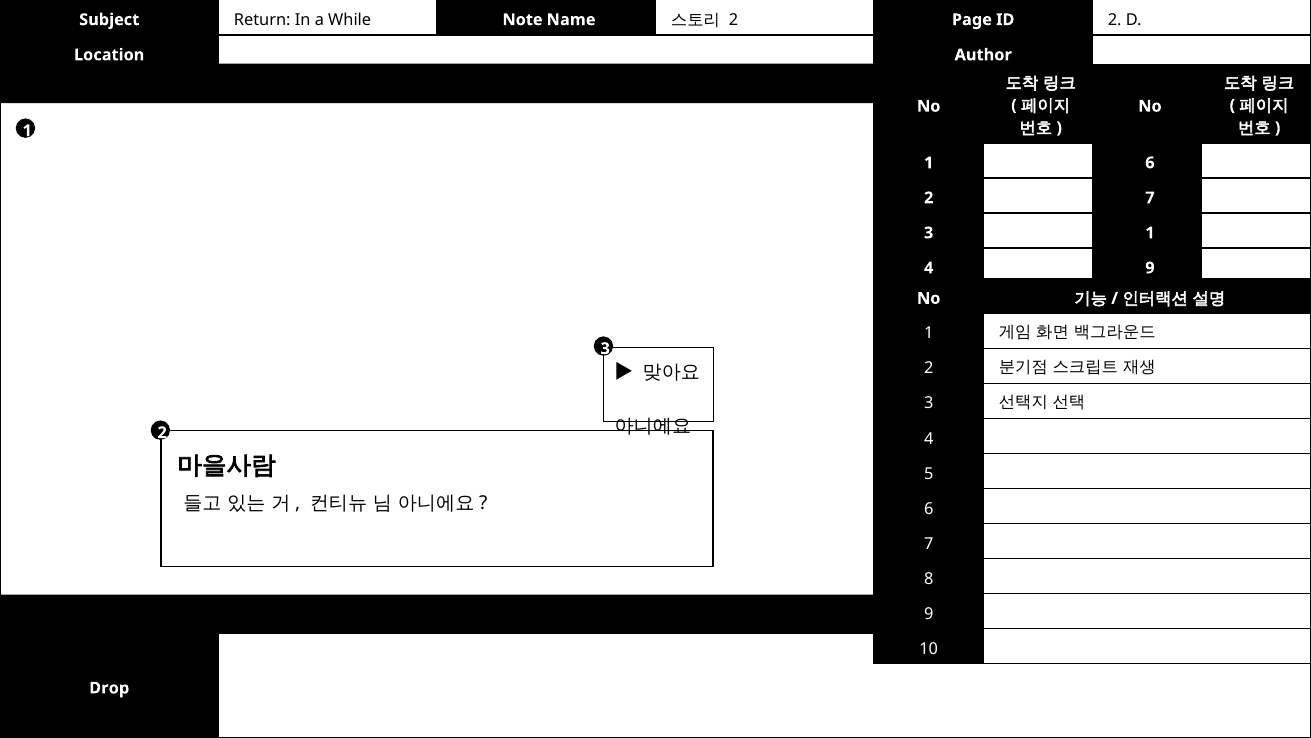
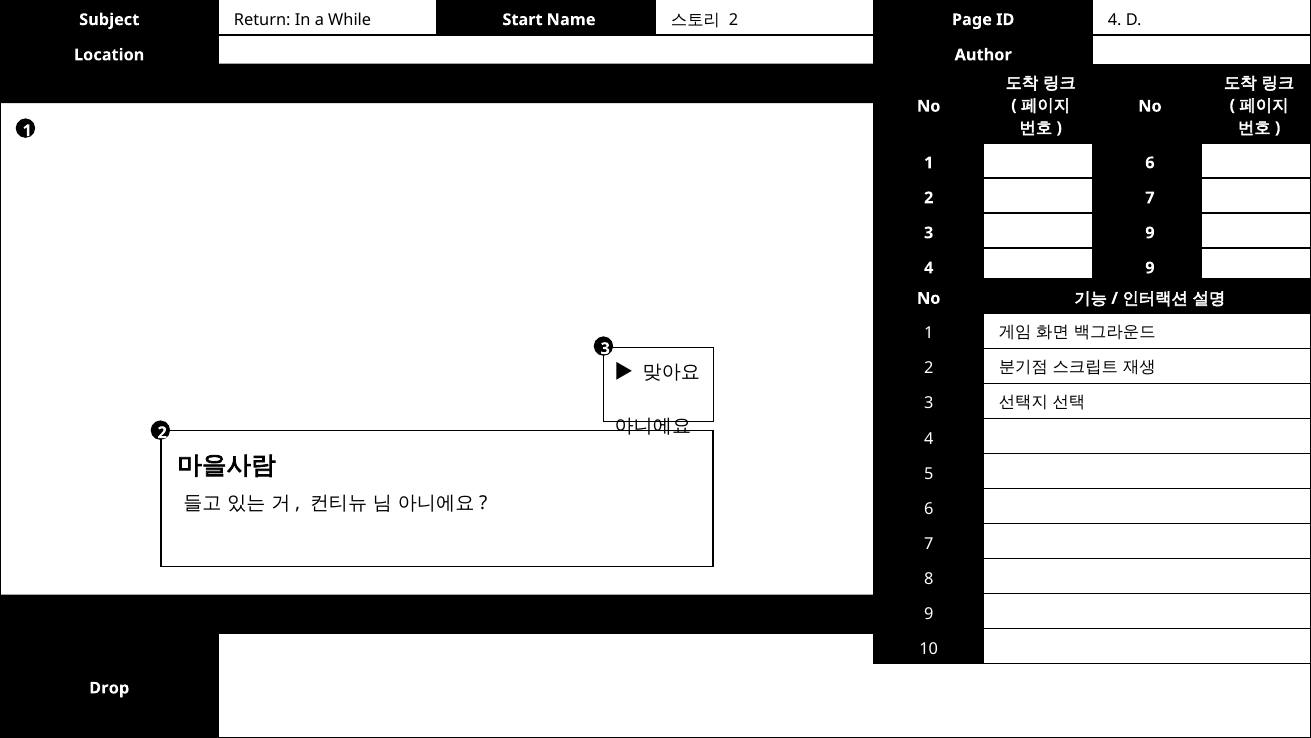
Note: Note -> Start
ID 2: 2 -> 4
3 1: 1 -> 9
